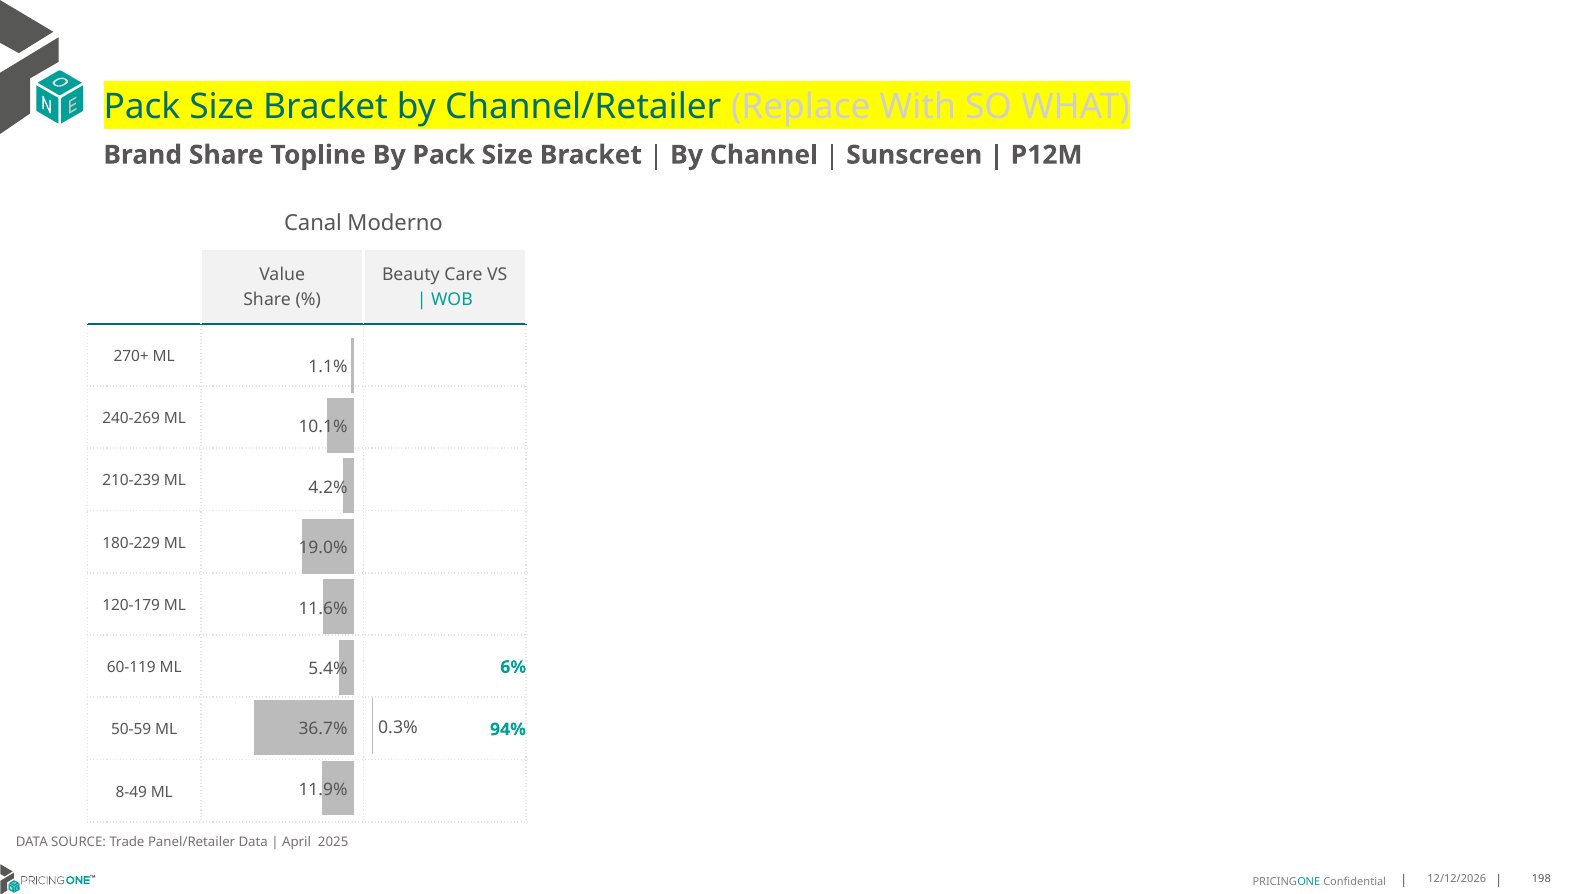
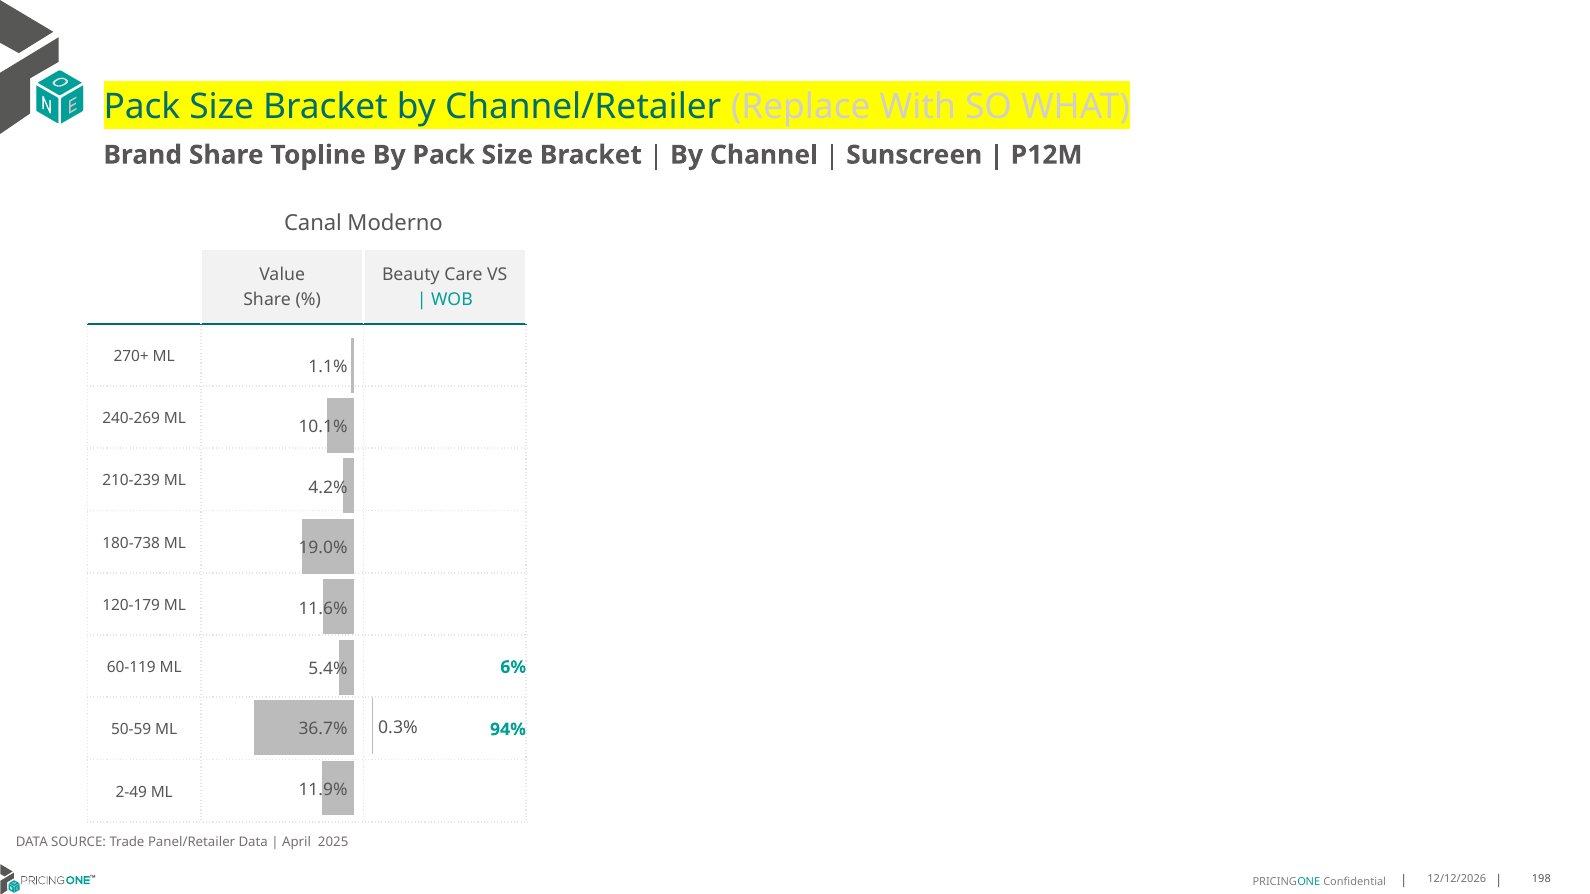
180-229: 180-229 -> 180-738
8-49: 8-49 -> 2-49
